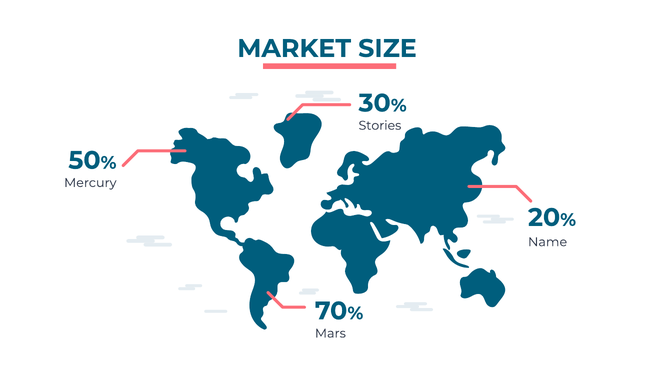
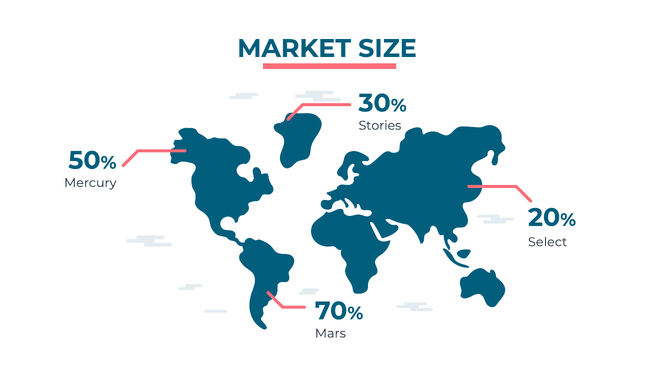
Name: Name -> Select
